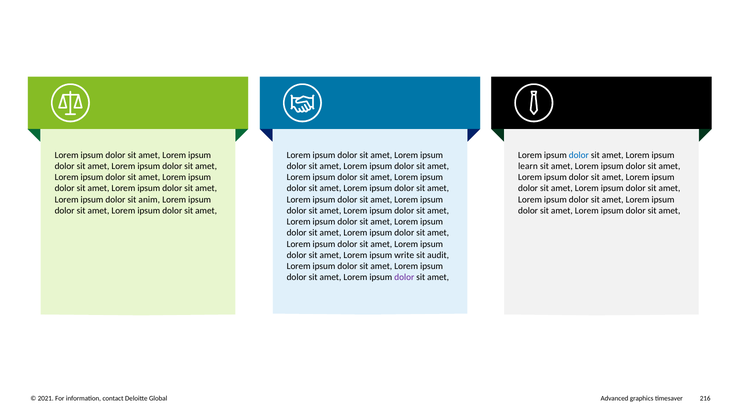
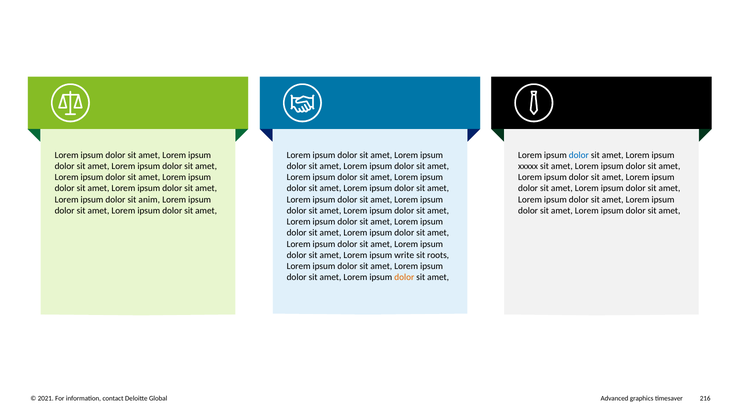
learn: learn -> xxxxx
audit: audit -> roots
dolor at (404, 277) colour: purple -> orange
